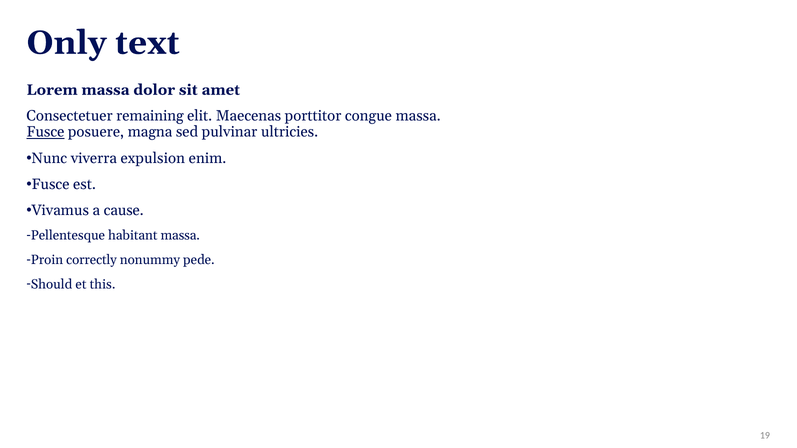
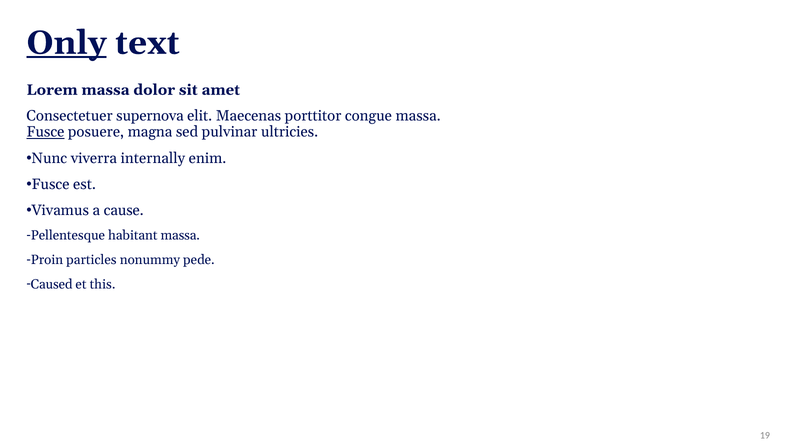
Only underline: none -> present
remaining: remaining -> supernova
expulsion: expulsion -> internally
correctly: correctly -> particles
Should: Should -> Caused
